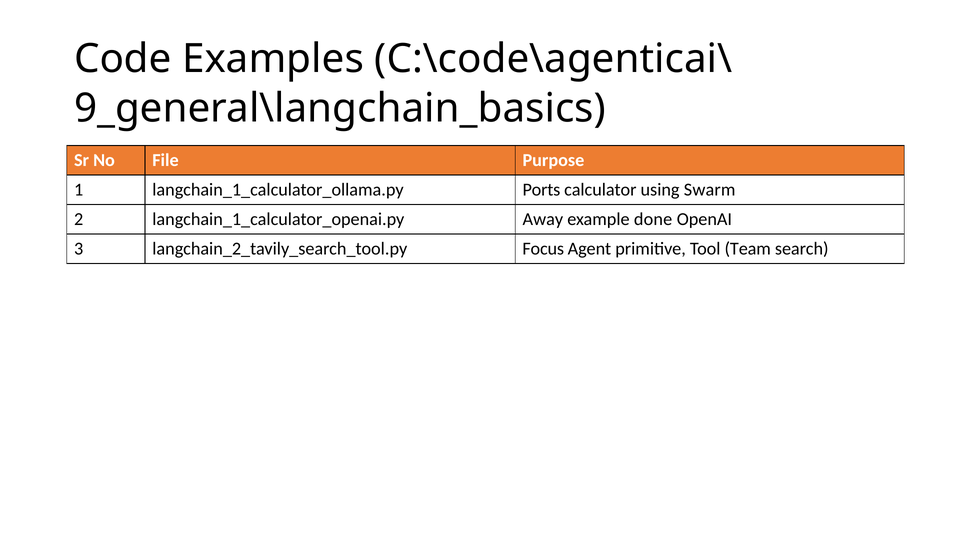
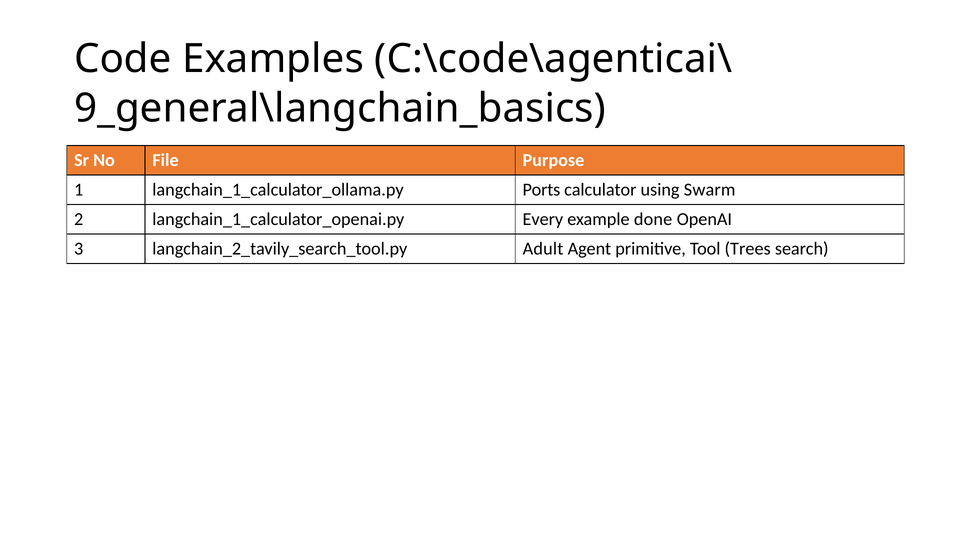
Away: Away -> Every
Focus: Focus -> Adult
Team: Team -> Trees
